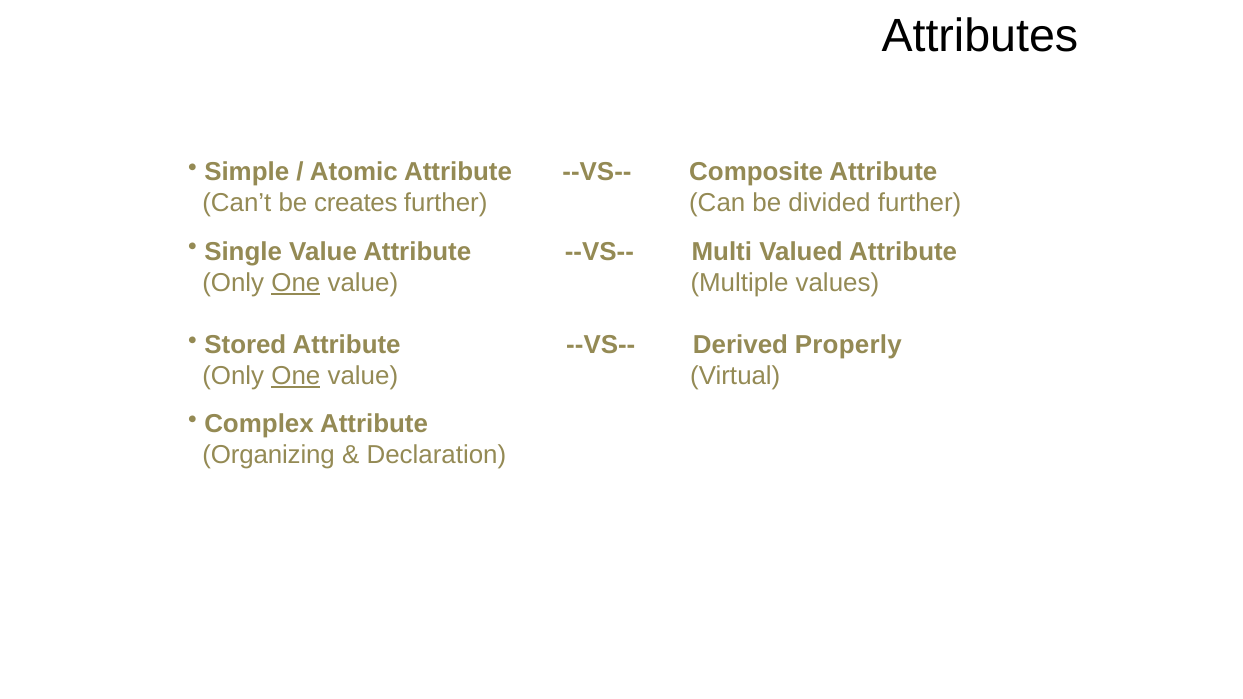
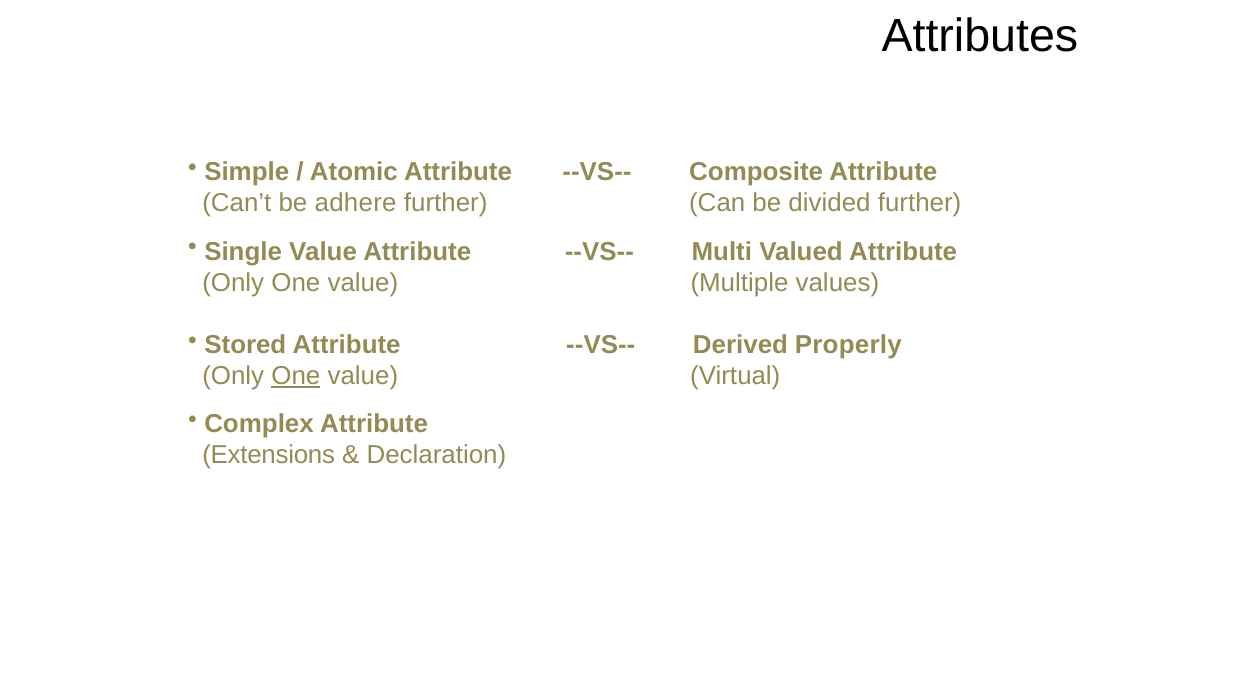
creates: creates -> adhere
One at (296, 283) underline: present -> none
Organizing: Organizing -> Extensions
